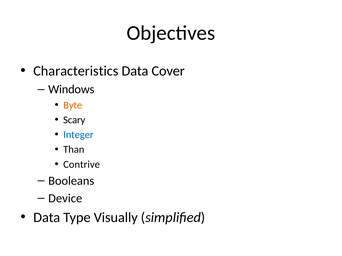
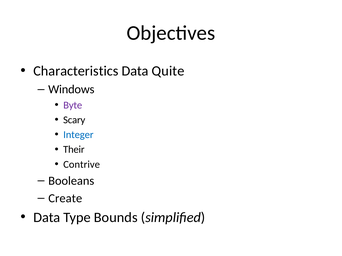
Cover: Cover -> Quite
Byte colour: orange -> purple
Than: Than -> Their
Device: Device -> Create
Visually: Visually -> Bounds
